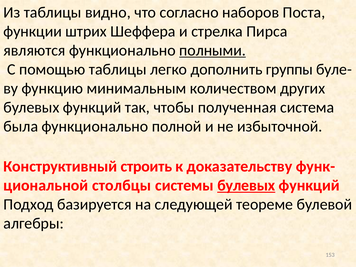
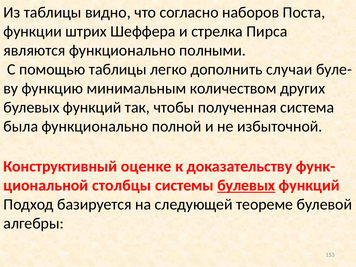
полными underline: present -> none
группы: группы -> случаи
строить: строить -> оценке
